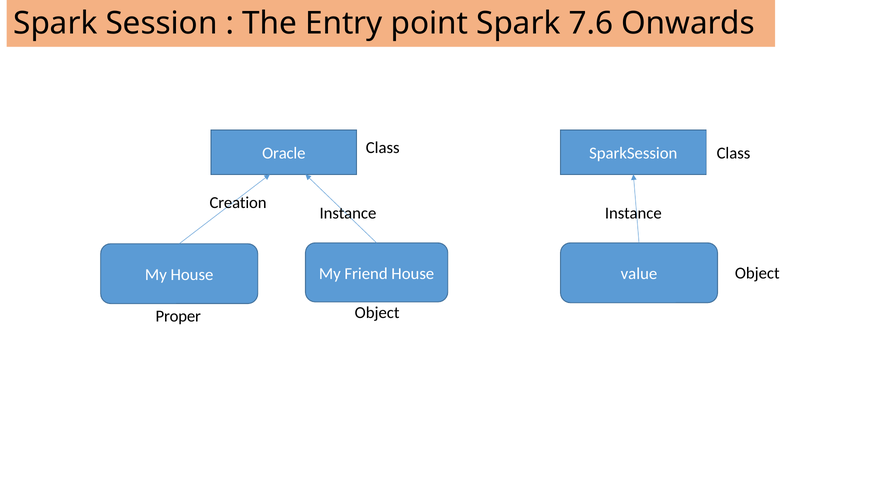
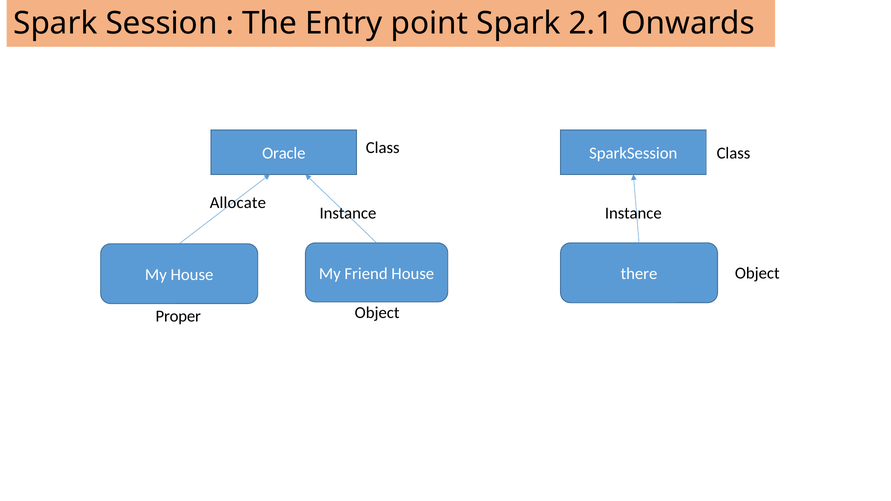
7.6: 7.6 -> 2.1
Creation: Creation -> Allocate
value: value -> there
